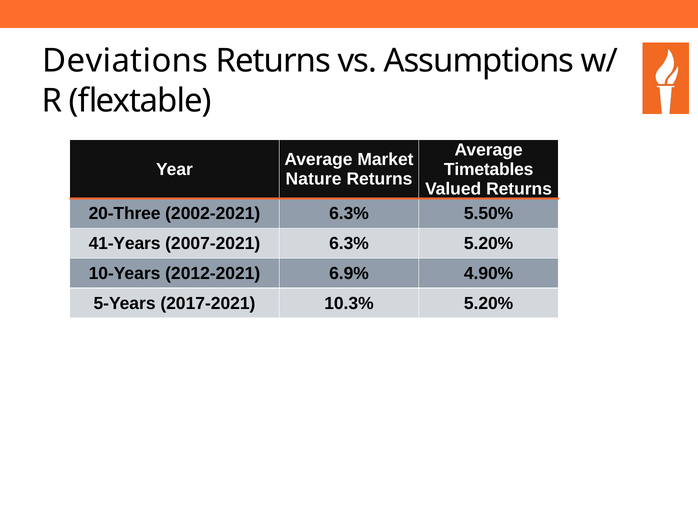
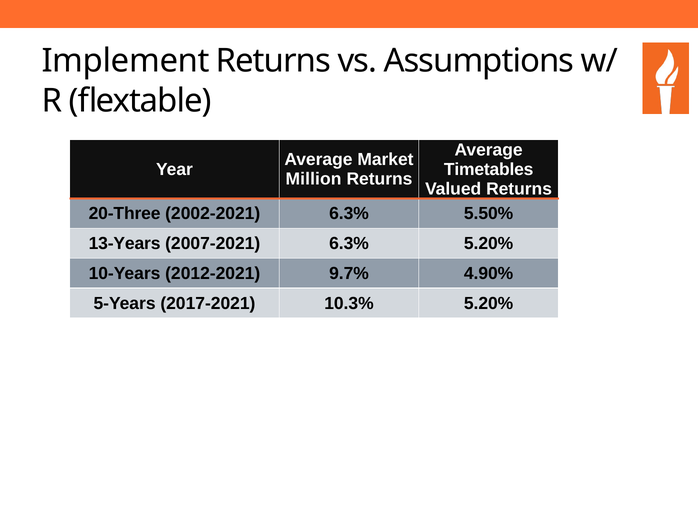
Deviations: Deviations -> Implement
Nature: Nature -> Million
41-Years: 41-Years -> 13-Years
6.9%: 6.9% -> 9.7%
